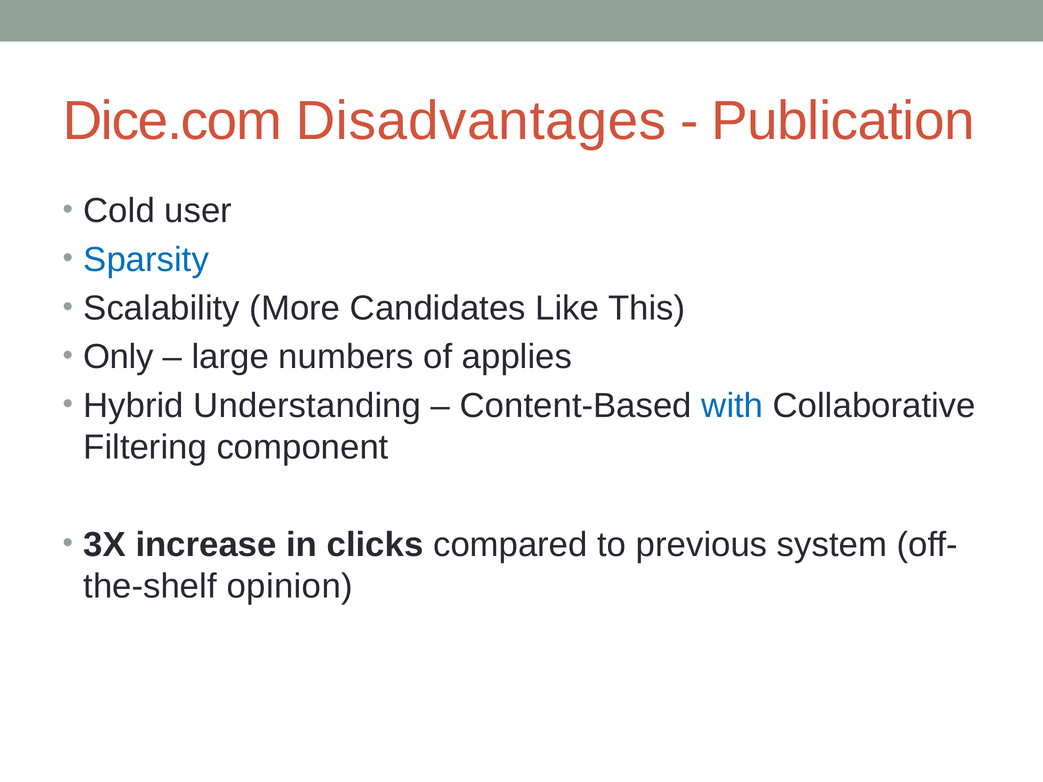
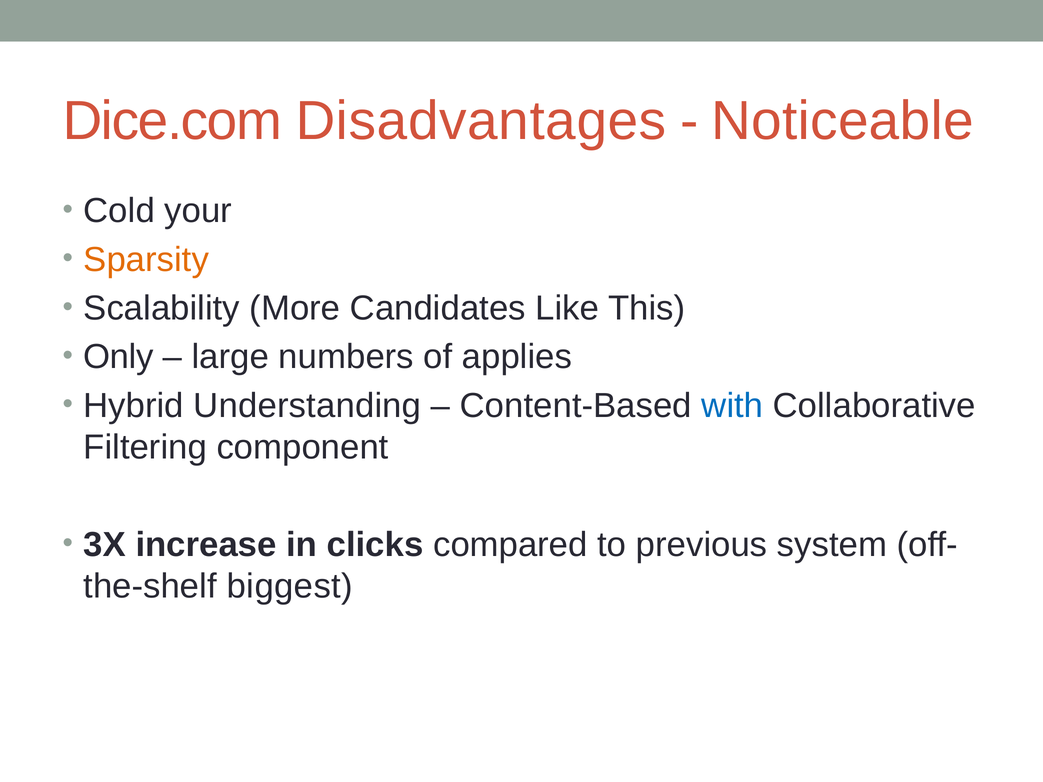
Publication: Publication -> Noticeable
user: user -> your
Sparsity colour: blue -> orange
opinion: opinion -> biggest
